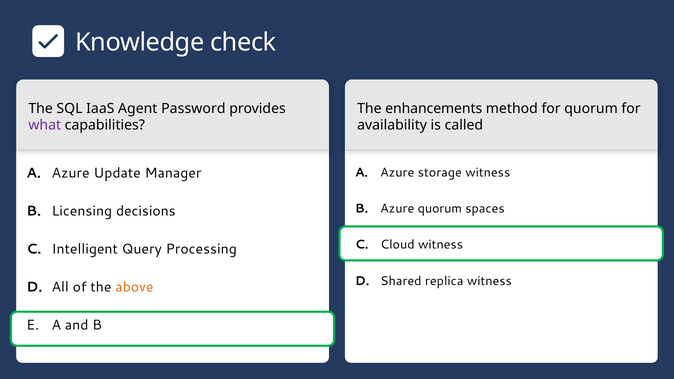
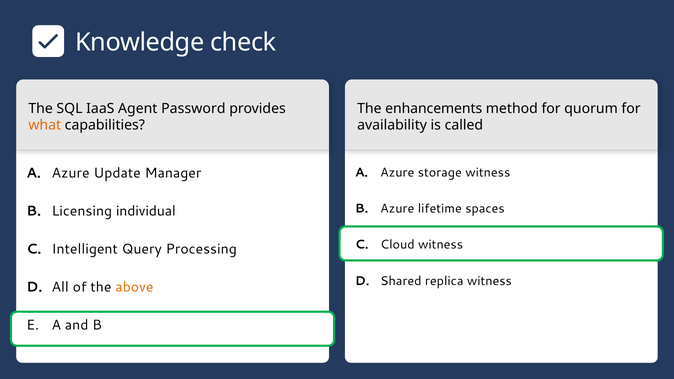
what colour: purple -> orange
quorum at (440, 209): quorum -> lifetime
decisions: decisions -> individual
